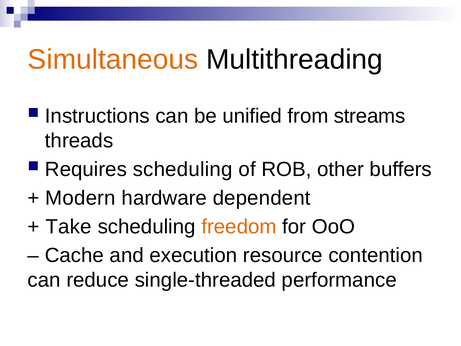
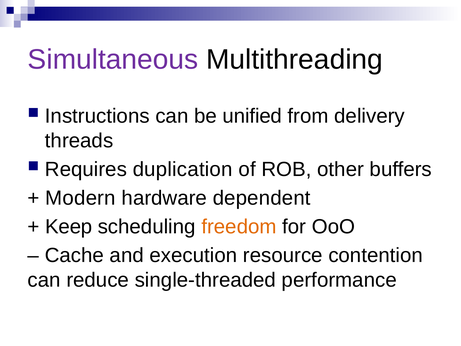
Simultaneous colour: orange -> purple
streams: streams -> delivery
Requires scheduling: scheduling -> duplication
Take: Take -> Keep
